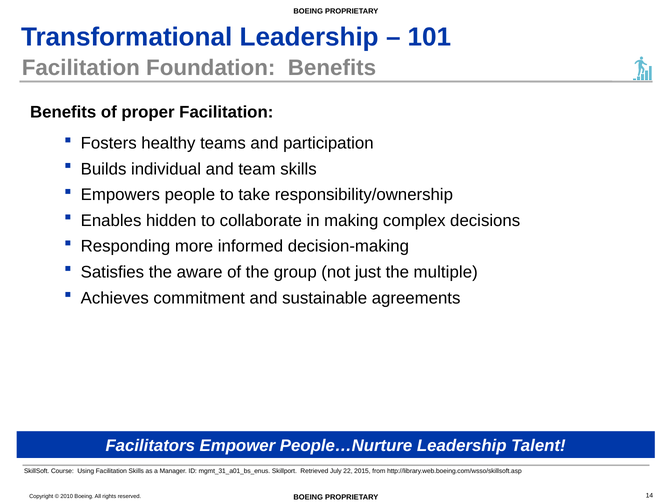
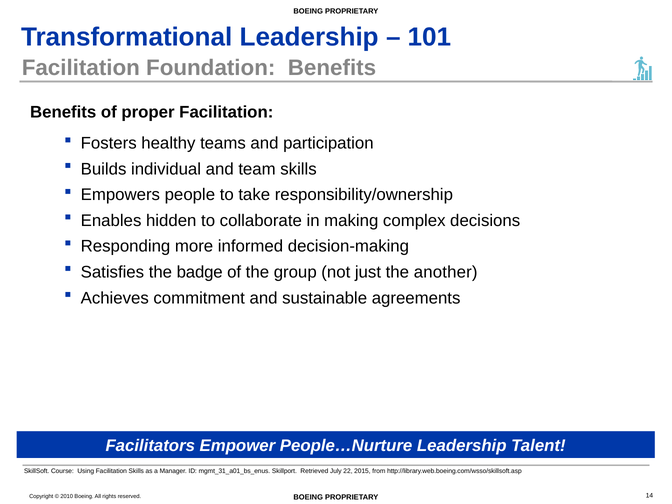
aware: aware -> badge
multiple: multiple -> another
